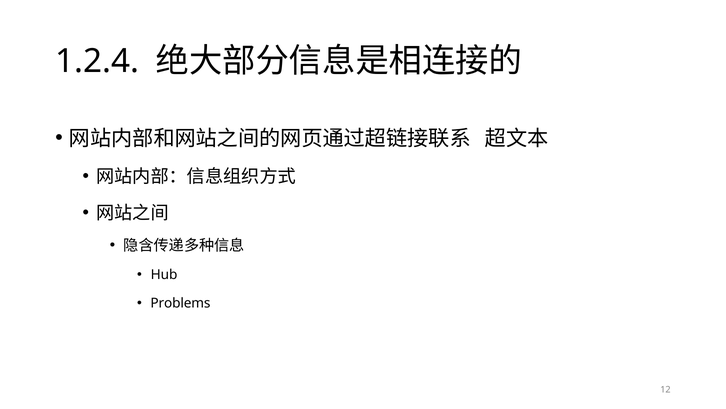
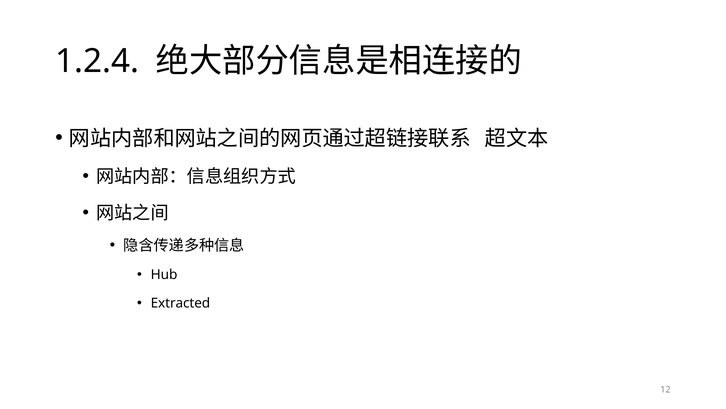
Problems: Problems -> Extracted
